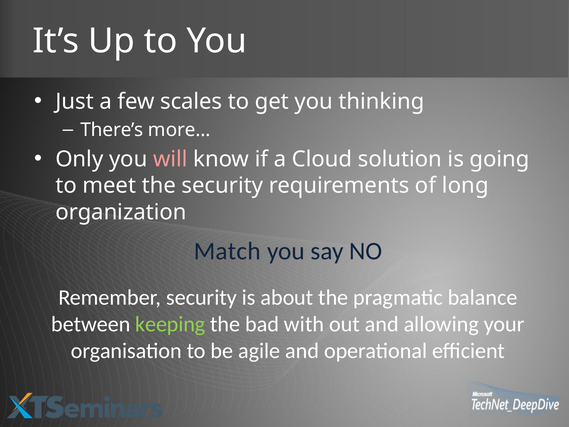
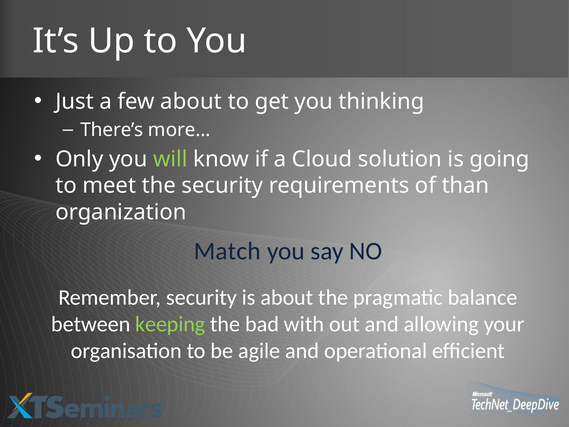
few scales: scales -> about
will colour: pink -> light green
long: long -> than
